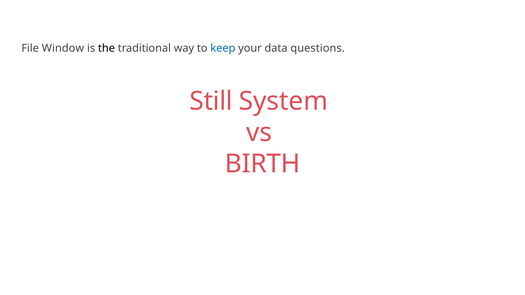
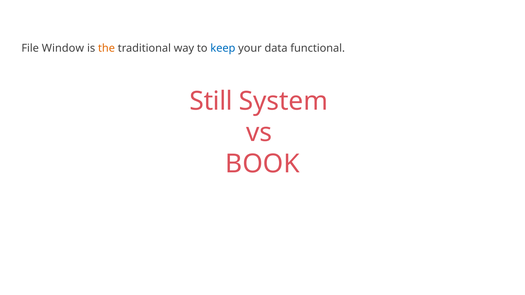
the colour: black -> orange
questions: questions -> functional
BIRTH: BIRTH -> BOOK
